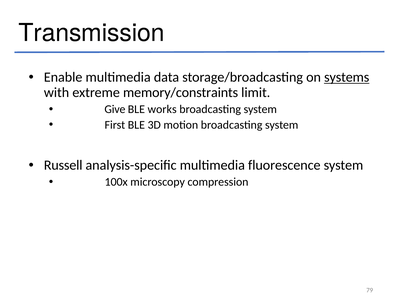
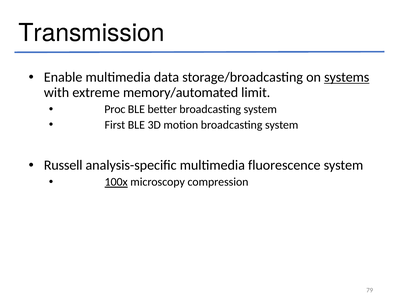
memory/constraints: memory/constraints -> memory/automated
Give: Give -> Proc
works: works -> better
100x underline: none -> present
